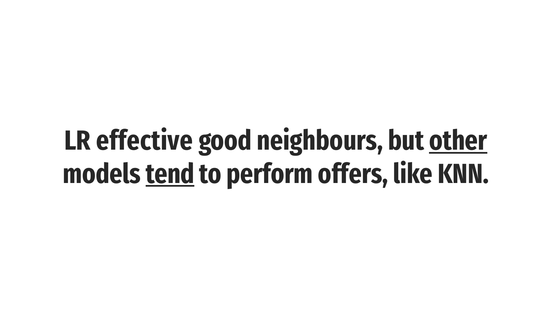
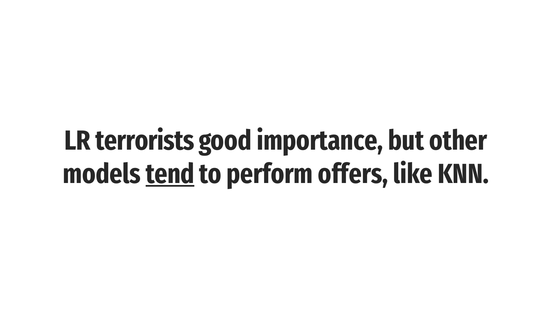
effective: effective -> terrorists
neighbours: neighbours -> importance
other underline: present -> none
